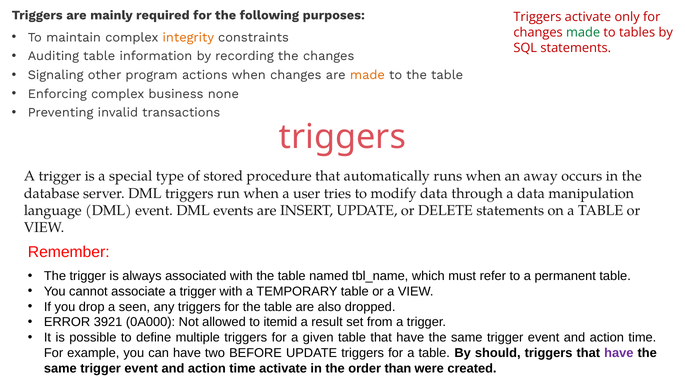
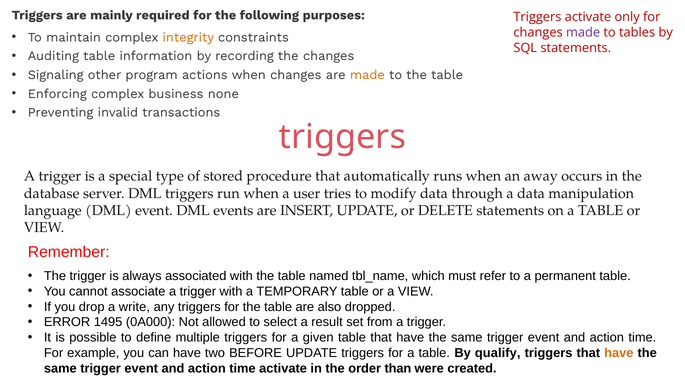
made at (583, 33) colour: green -> purple
seen: seen -> write
3921: 3921 -> 1495
itemid: itemid -> select
should: should -> qualify
have at (619, 353) colour: purple -> orange
